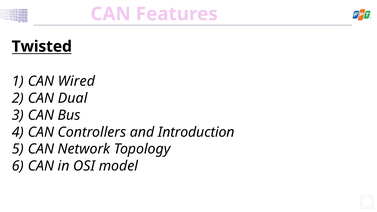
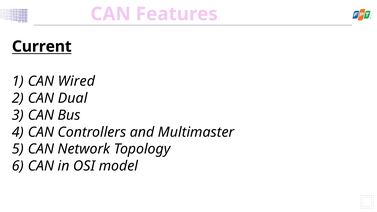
Twisted: Twisted -> Current
Introduction: Introduction -> Multimaster
